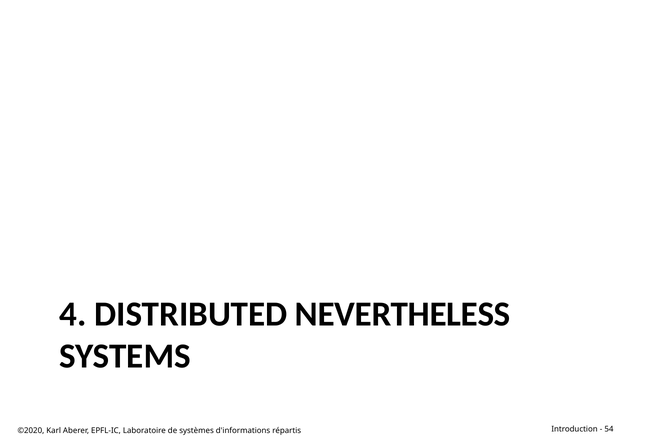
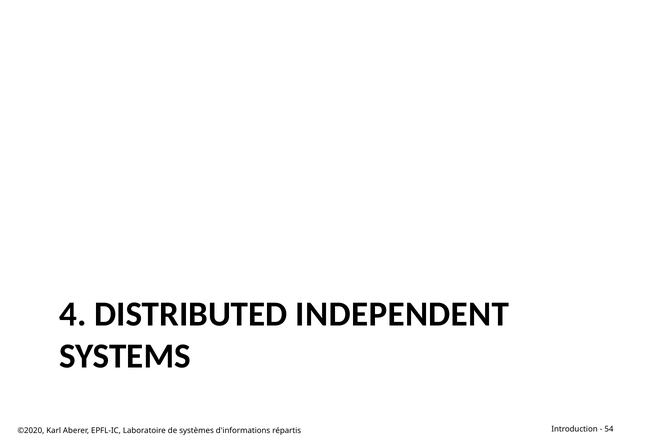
NEVERTHELESS: NEVERTHELESS -> INDEPENDENT
